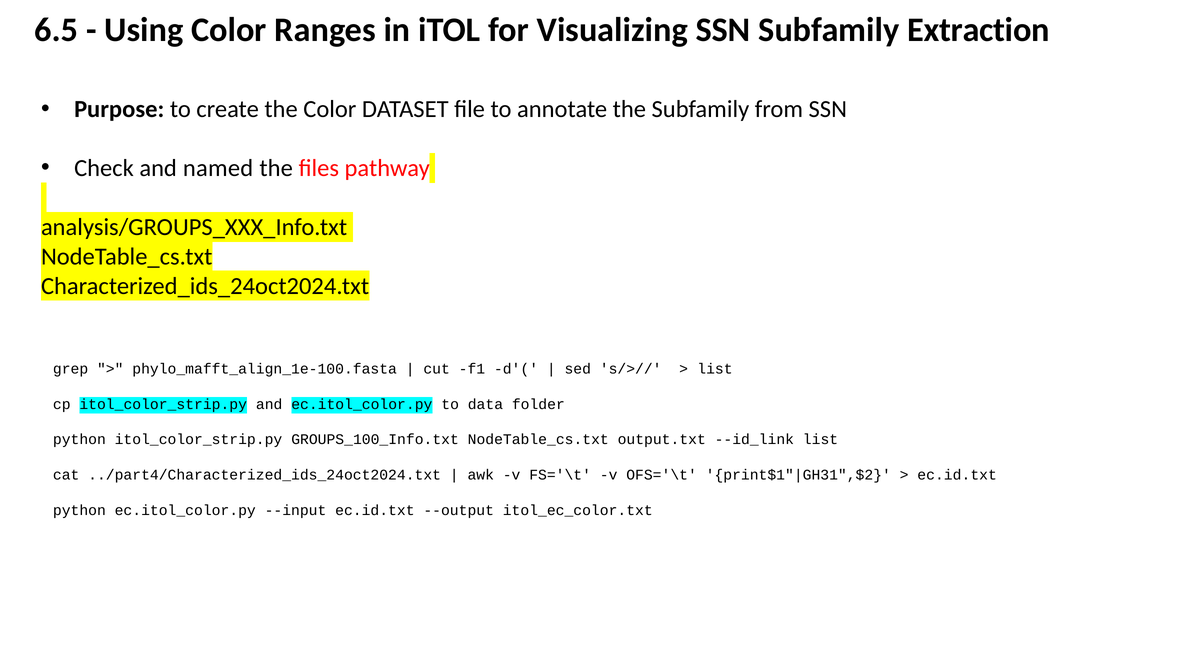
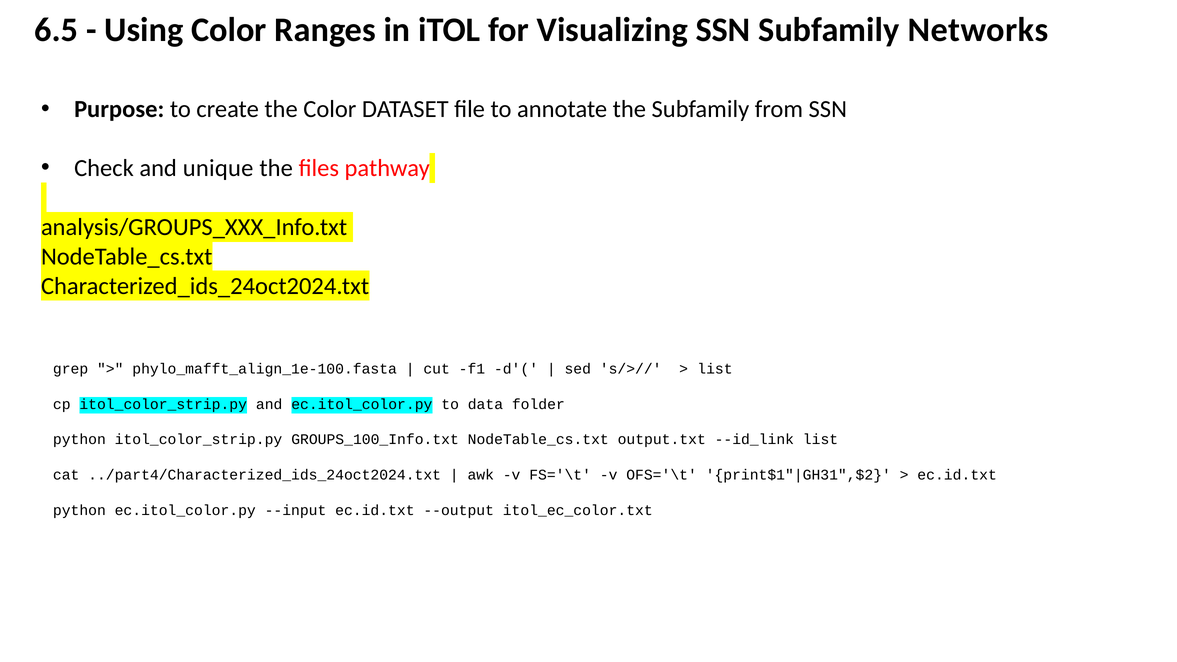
Extraction: Extraction -> Networks
named: named -> unique
